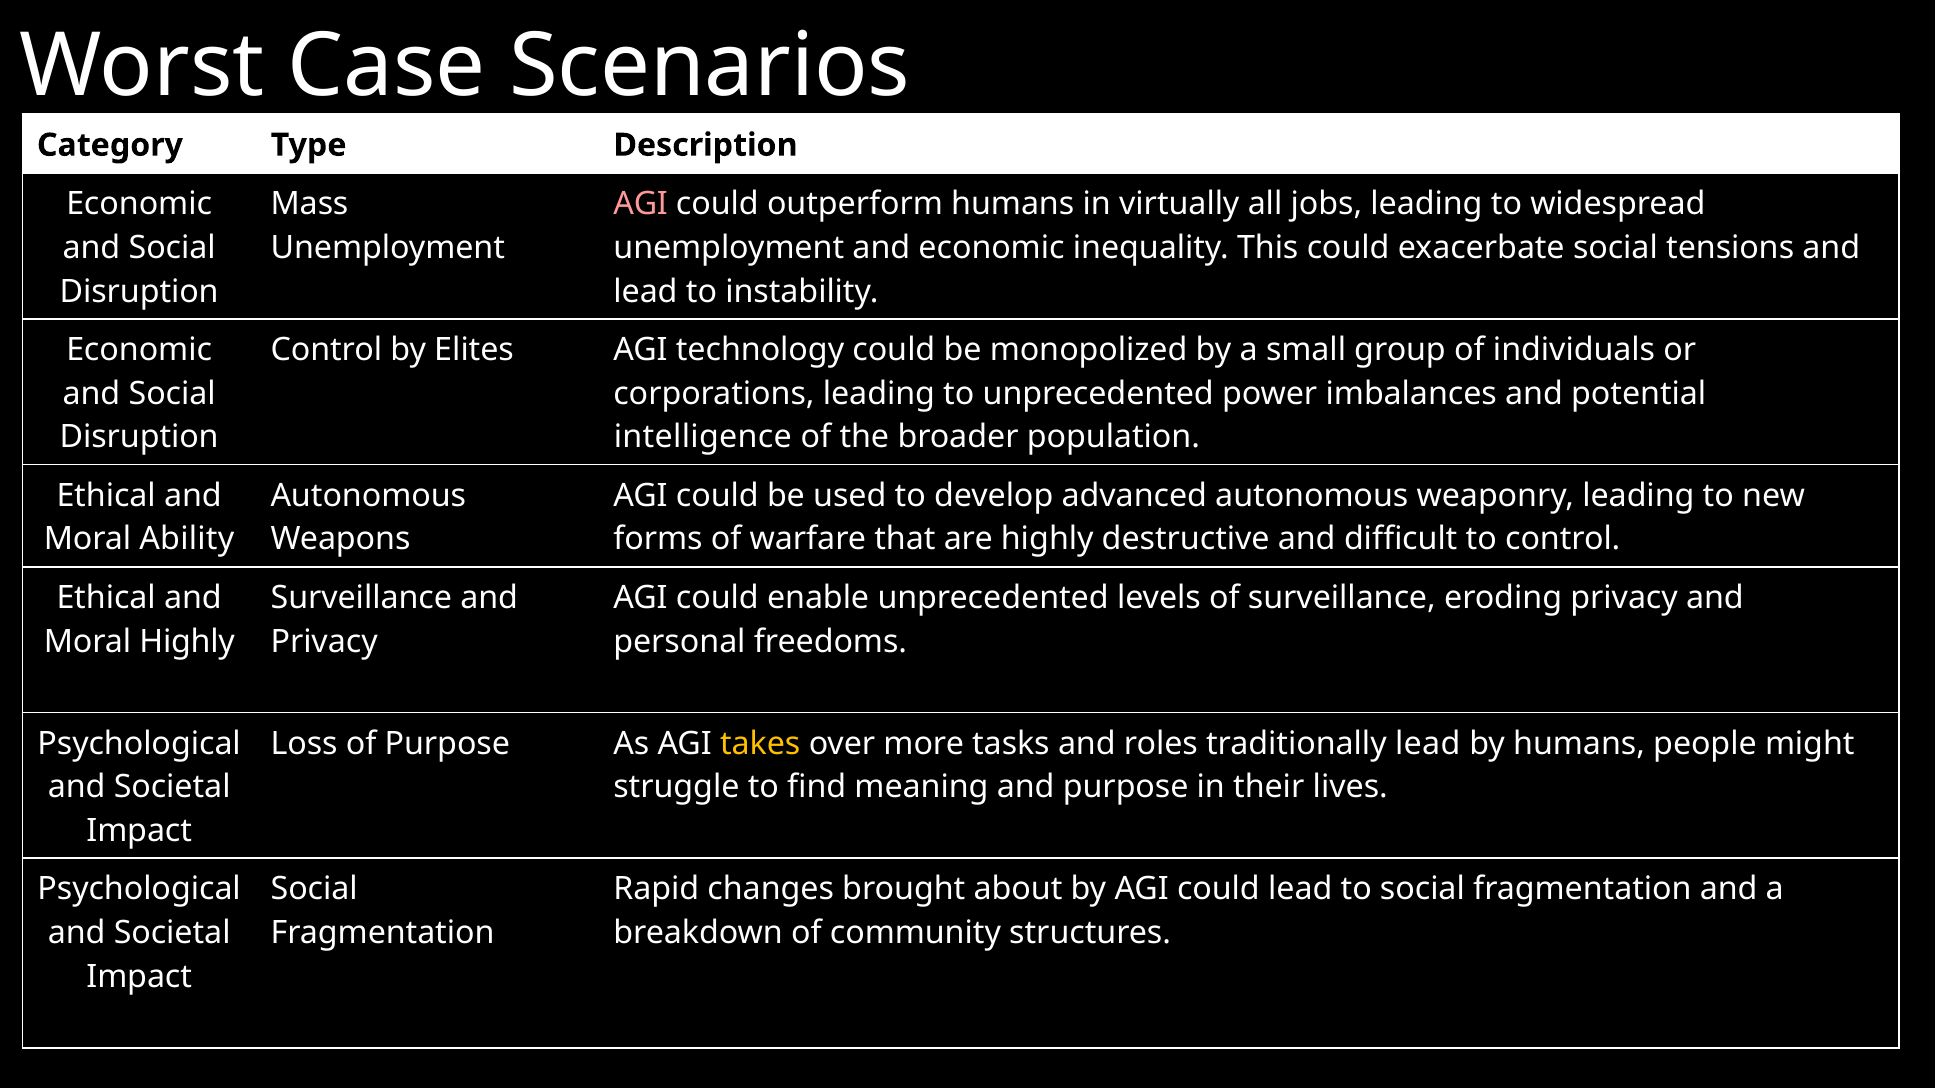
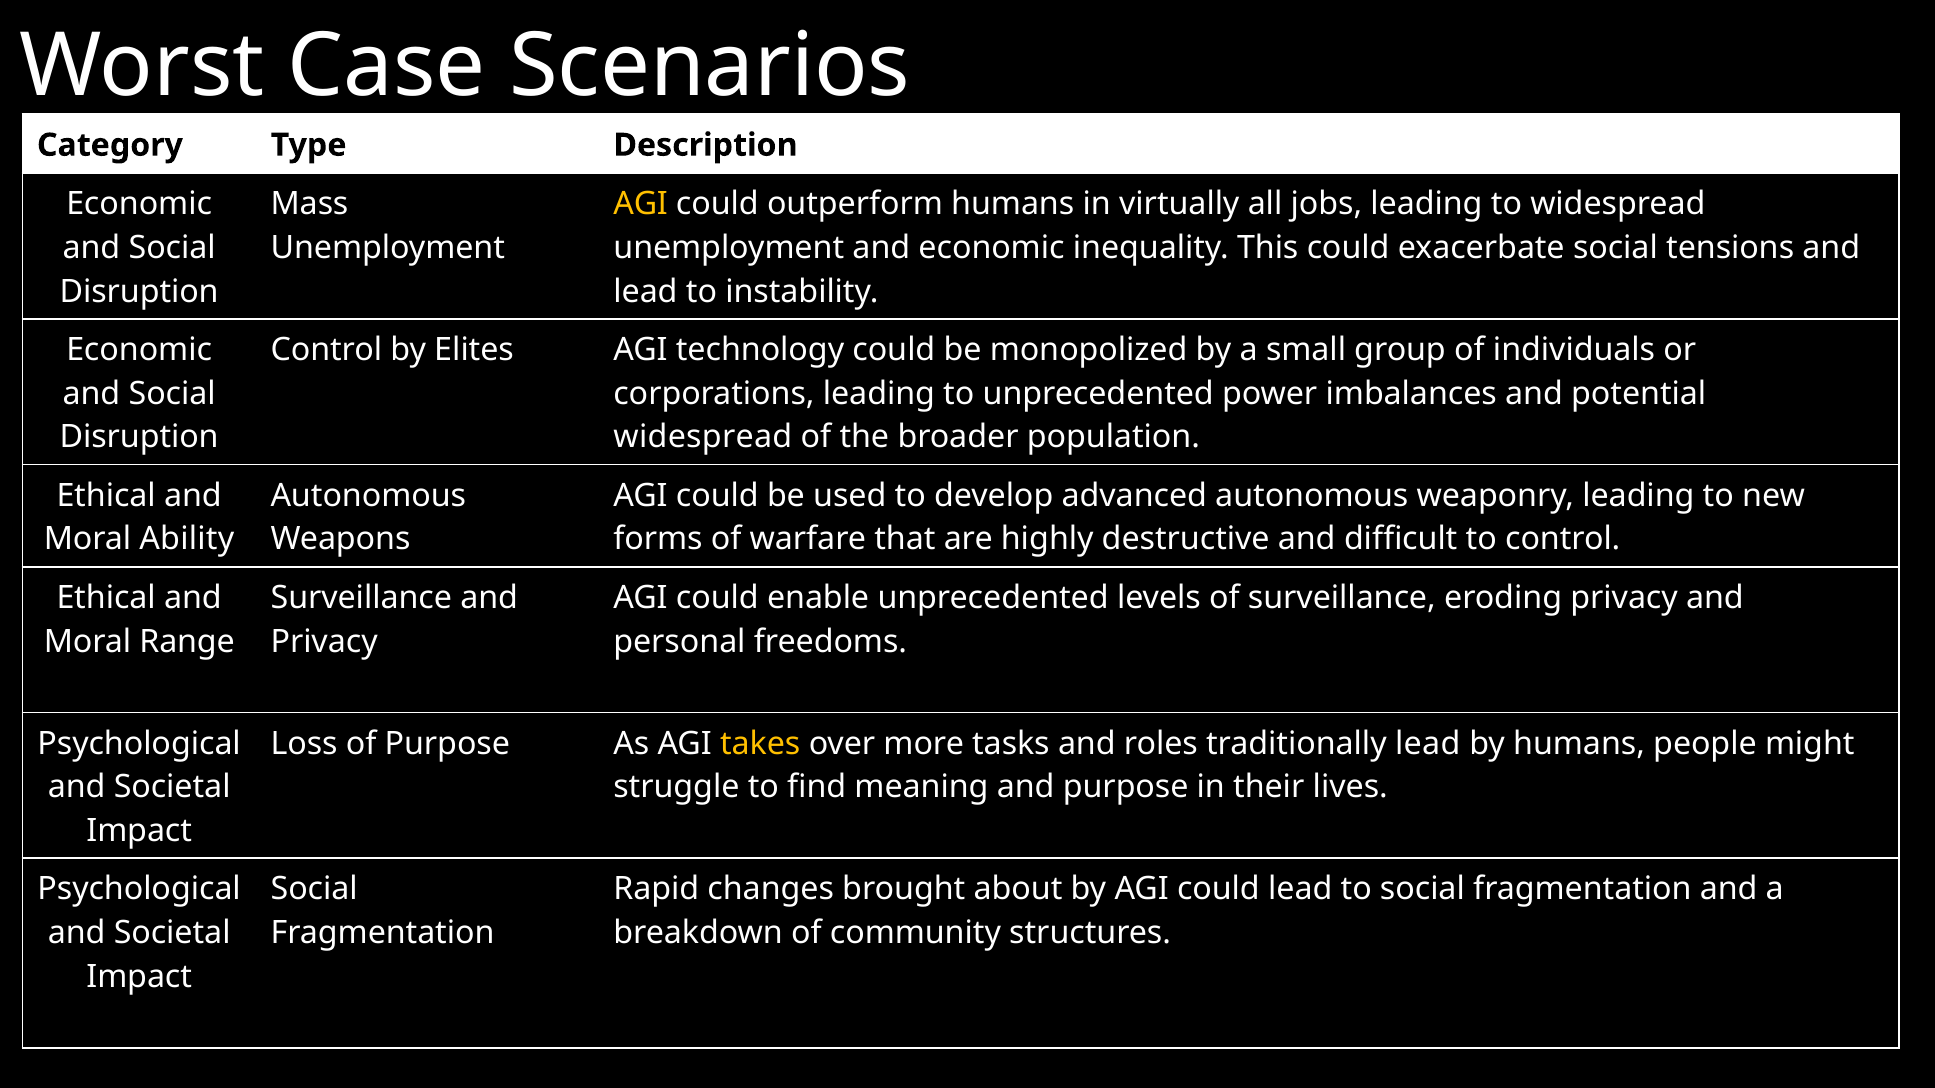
AGI at (641, 204) colour: pink -> yellow
intelligence at (703, 437): intelligence -> widespread
Moral Highly: Highly -> Range
